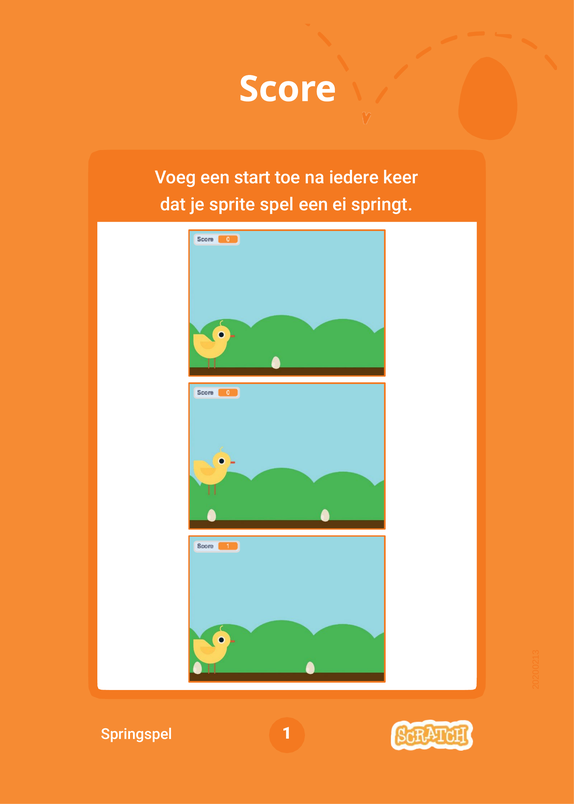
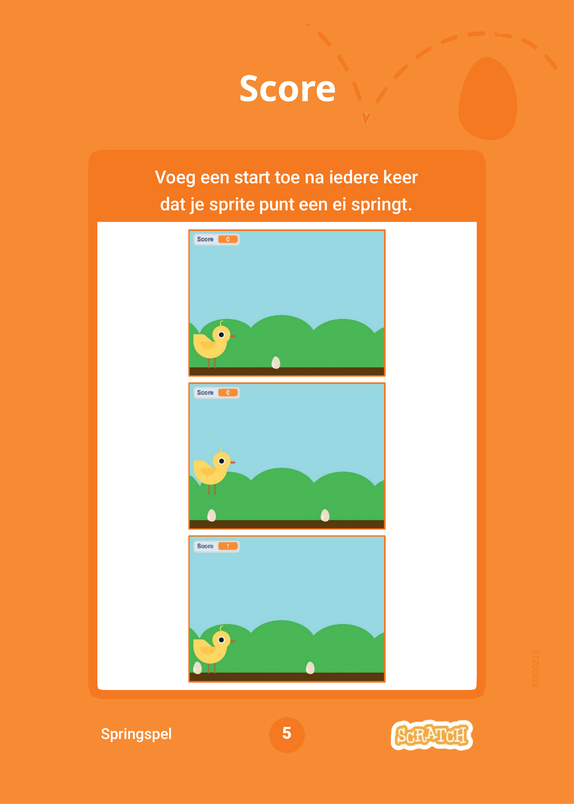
spel: spel -> punt
Springspel 1: 1 -> 5
